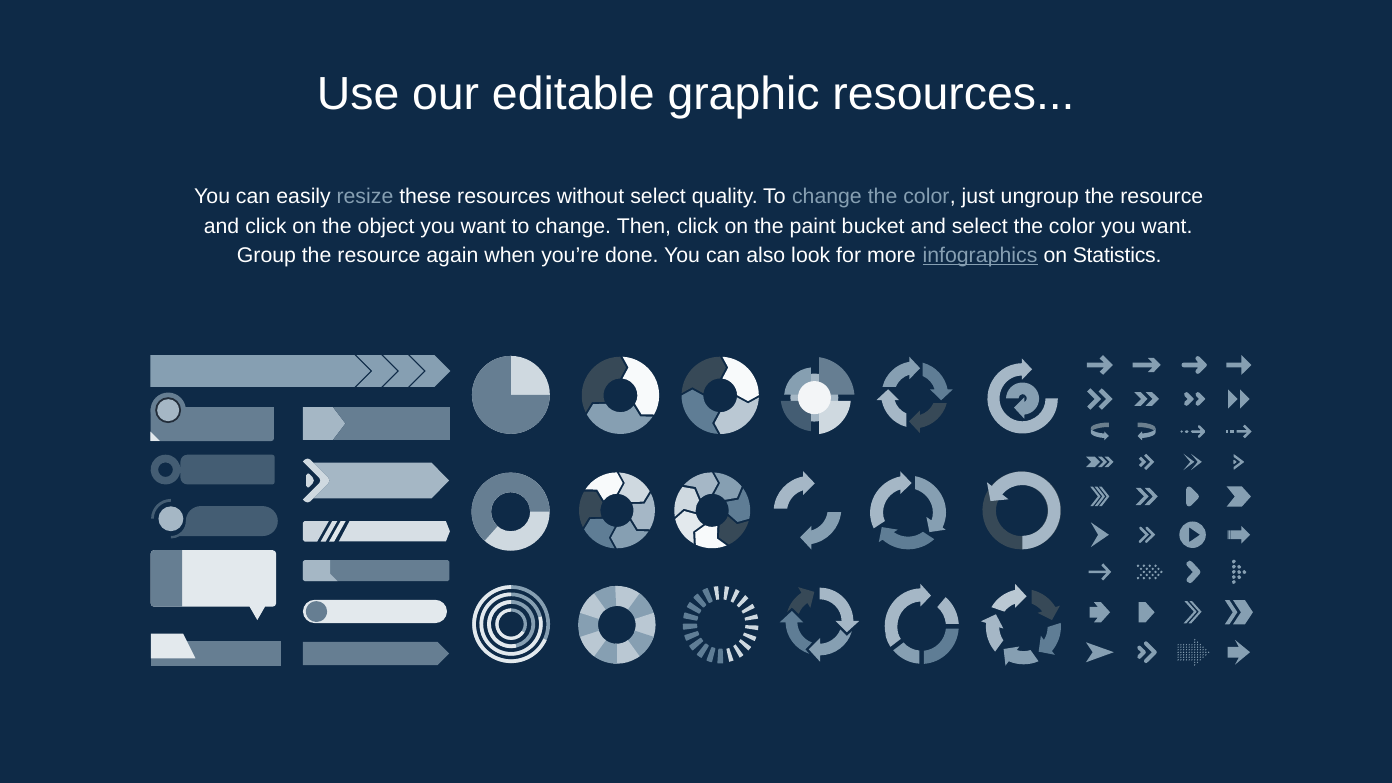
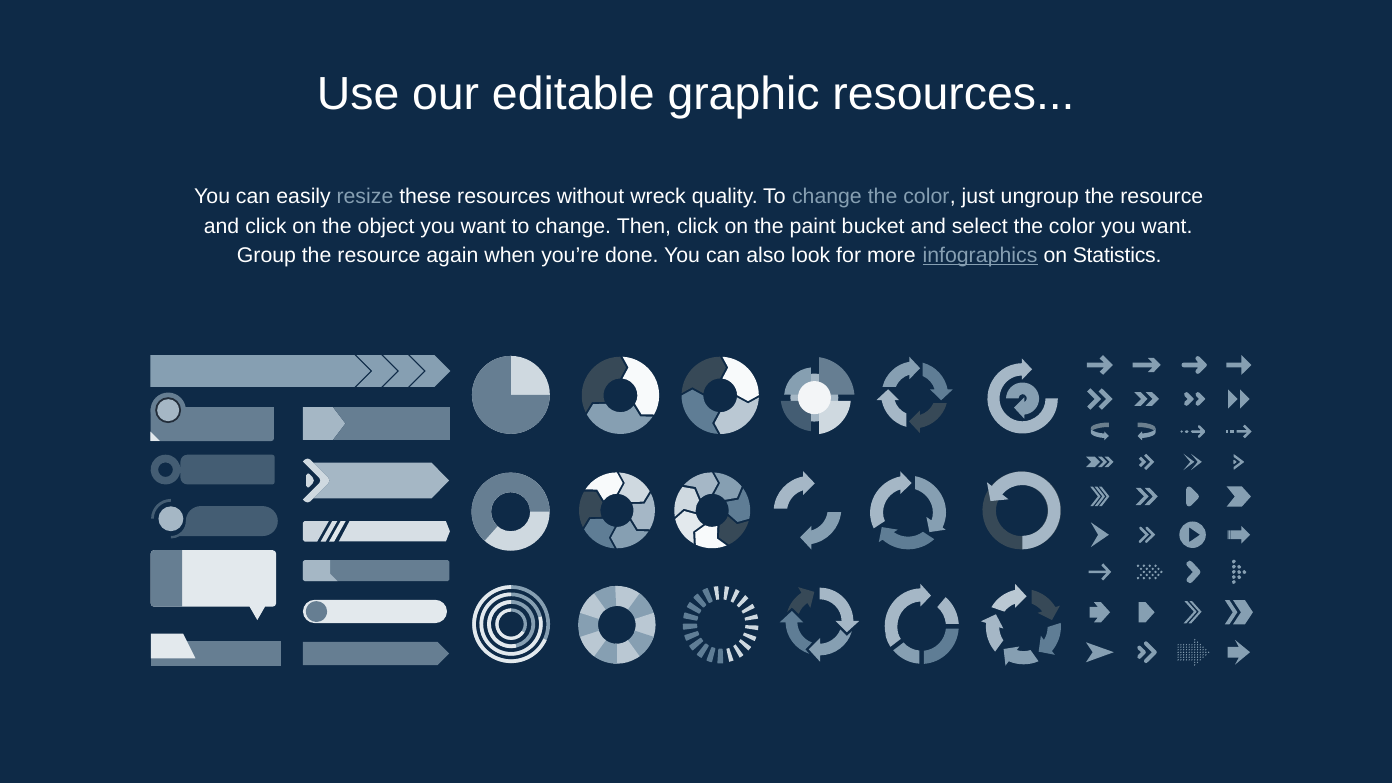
without select: select -> wreck
